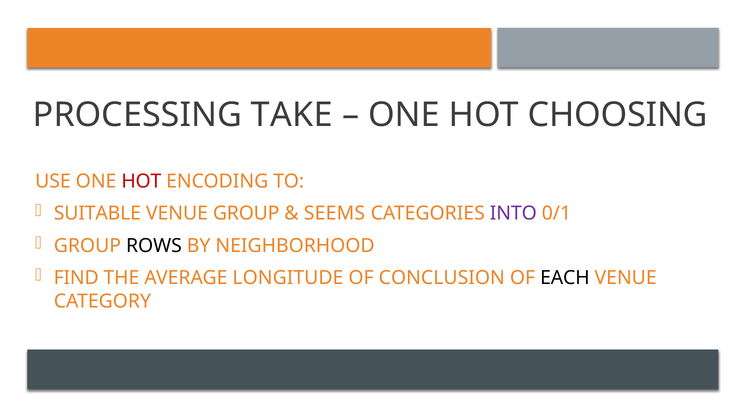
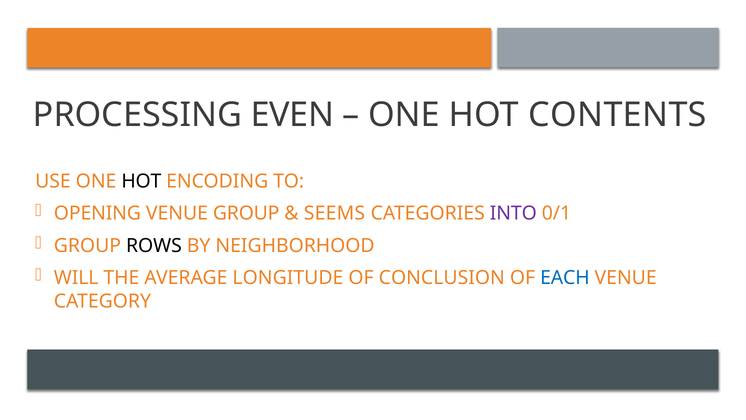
TAKE: TAKE -> EVEN
CHOOSING: CHOOSING -> CONTENTS
HOT at (141, 181) colour: red -> black
SUITABLE: SUITABLE -> OPENING
FIND: FIND -> WILL
EACH colour: black -> blue
